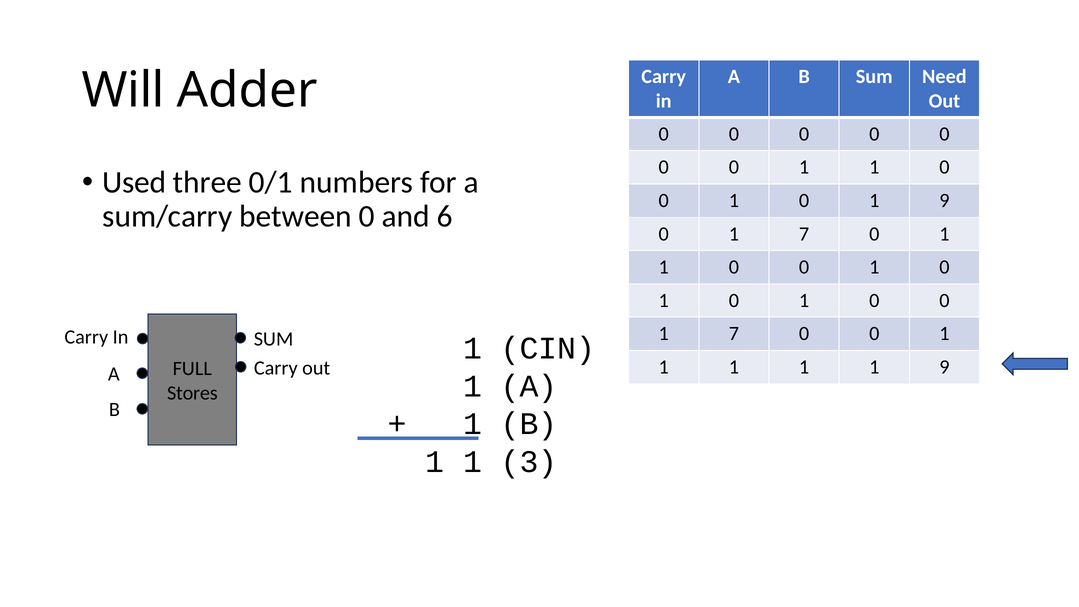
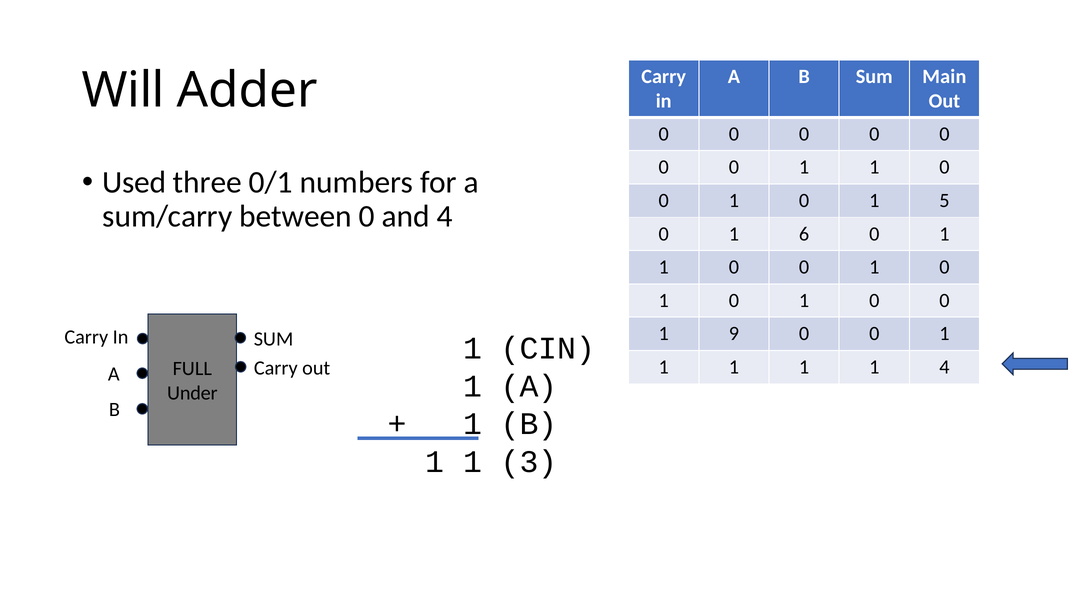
Need: Need -> Main
0 1 9: 9 -> 5
and 6: 6 -> 4
7 at (804, 234): 7 -> 6
7 at (734, 334): 7 -> 9
1 1 9: 9 -> 4
Stores: Stores -> Under
